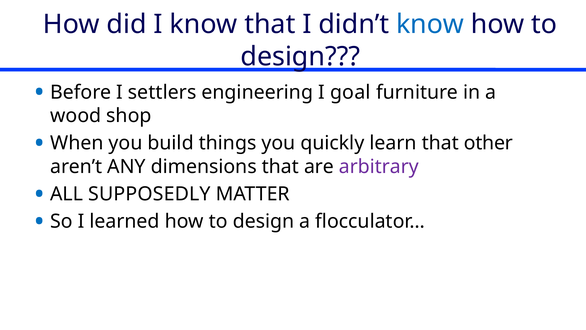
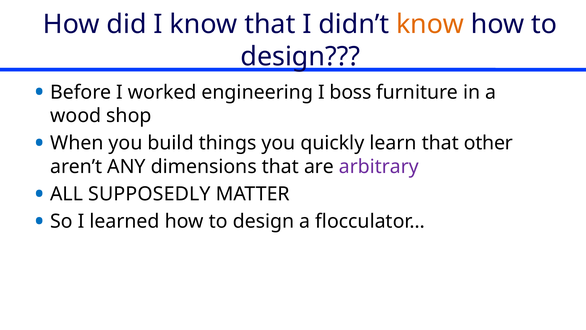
know at (430, 24) colour: blue -> orange
settlers: settlers -> worked
goal: goal -> boss
